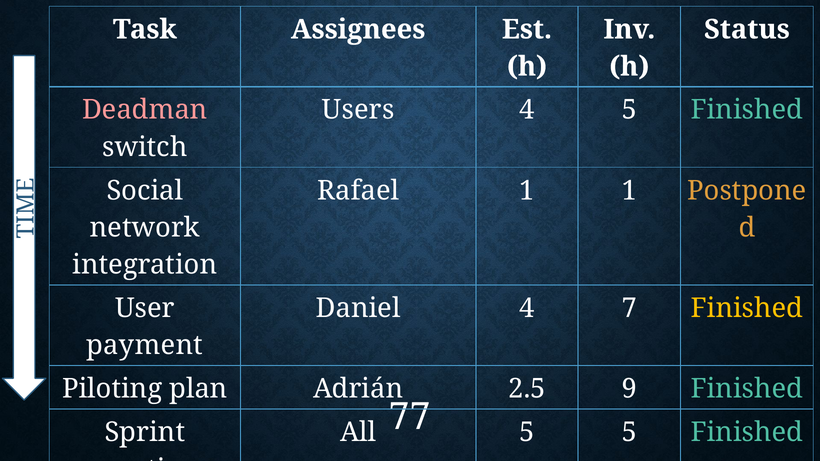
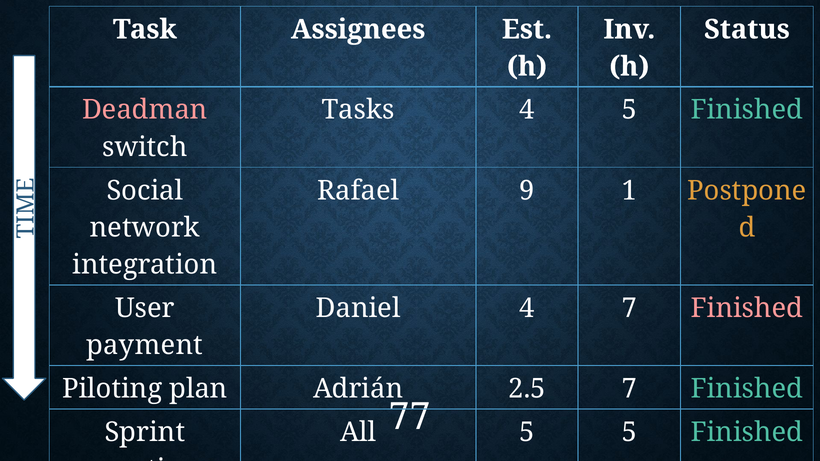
Users: Users -> Tasks
Rafael 1: 1 -> 9
Finished at (747, 308) colour: yellow -> pink
2.5 9: 9 -> 7
